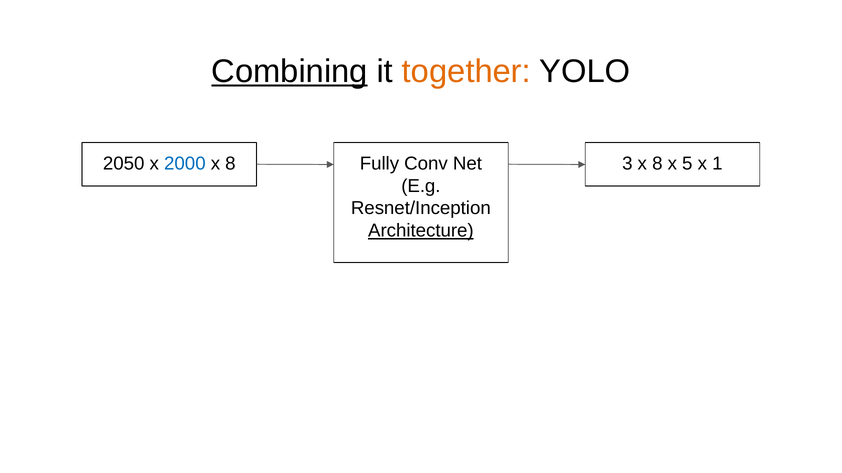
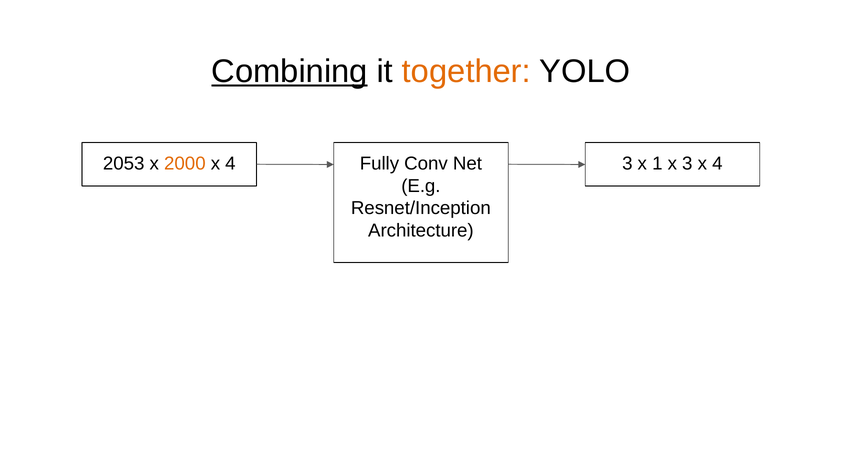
2050: 2050 -> 2053
2000 colour: blue -> orange
8 at (230, 164): 8 -> 4
3 x 8: 8 -> 1
x 5: 5 -> 3
1 at (717, 164): 1 -> 4
Architecture underline: present -> none
